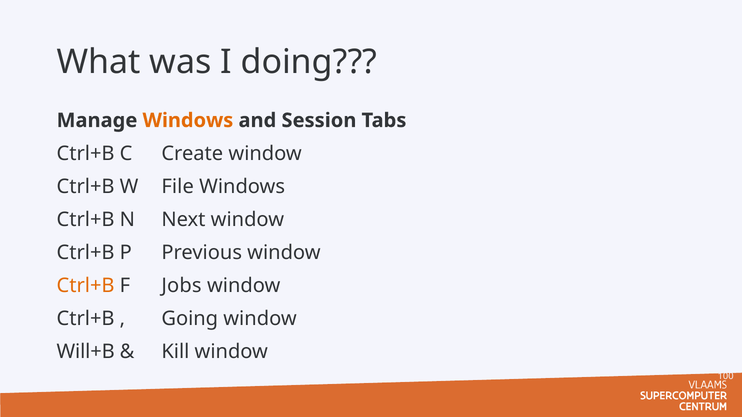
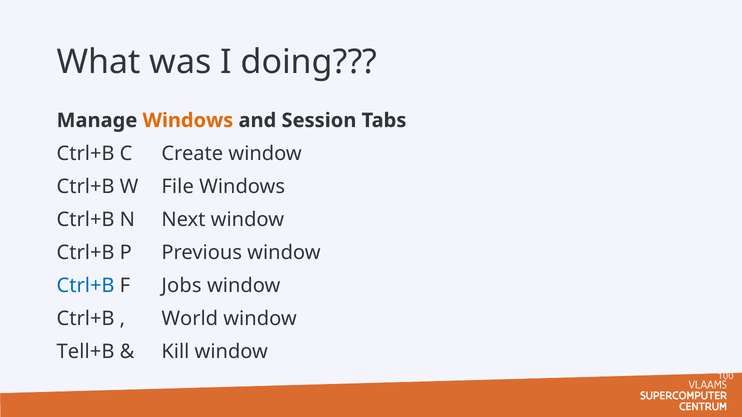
Ctrl+B at (86, 286) colour: orange -> blue
Going: Going -> World
Will+B: Will+B -> Tell+B
